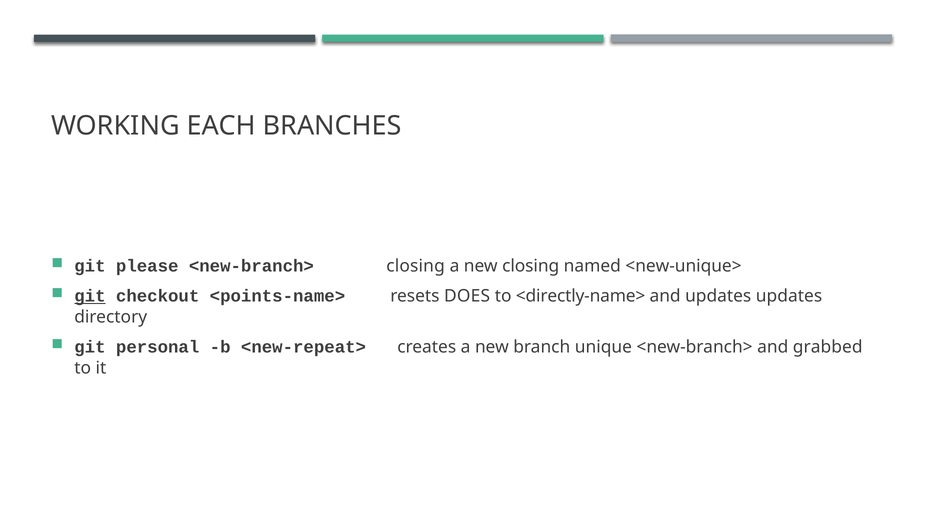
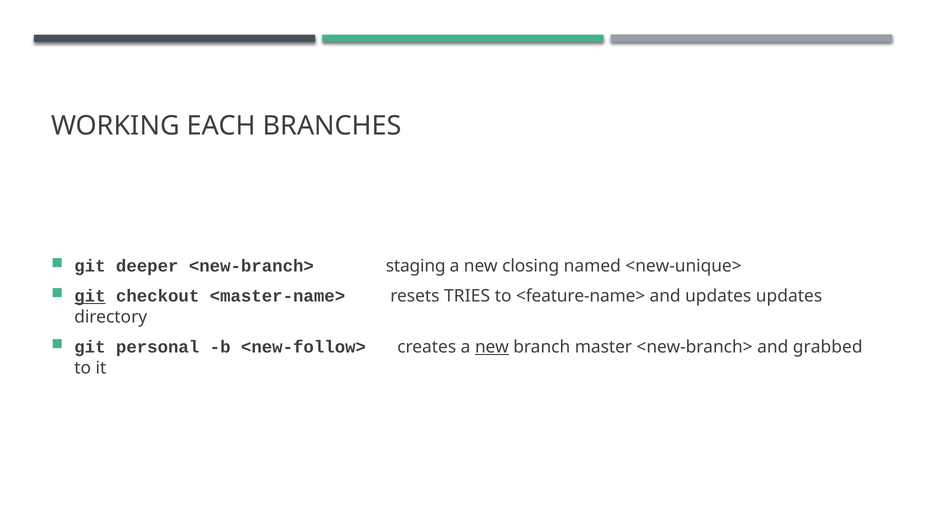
please: please -> deeper
<new-branch> closing: closing -> staging
<points-name>: <points-name> -> <master-name>
DOES: DOES -> TRIES
<directly-name>: <directly-name> -> <feature-name>
<new-repeat>: <new-repeat> -> <new-follow>
new at (492, 347) underline: none -> present
unique: unique -> master
